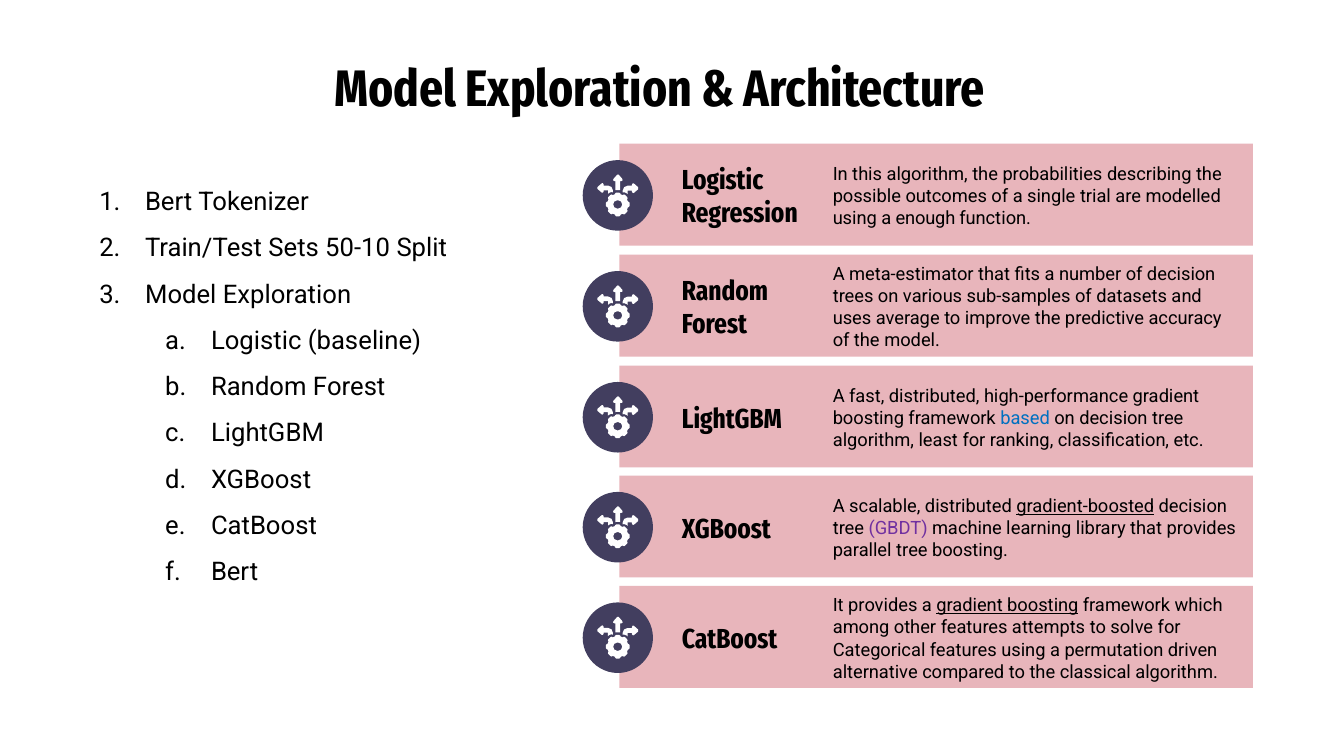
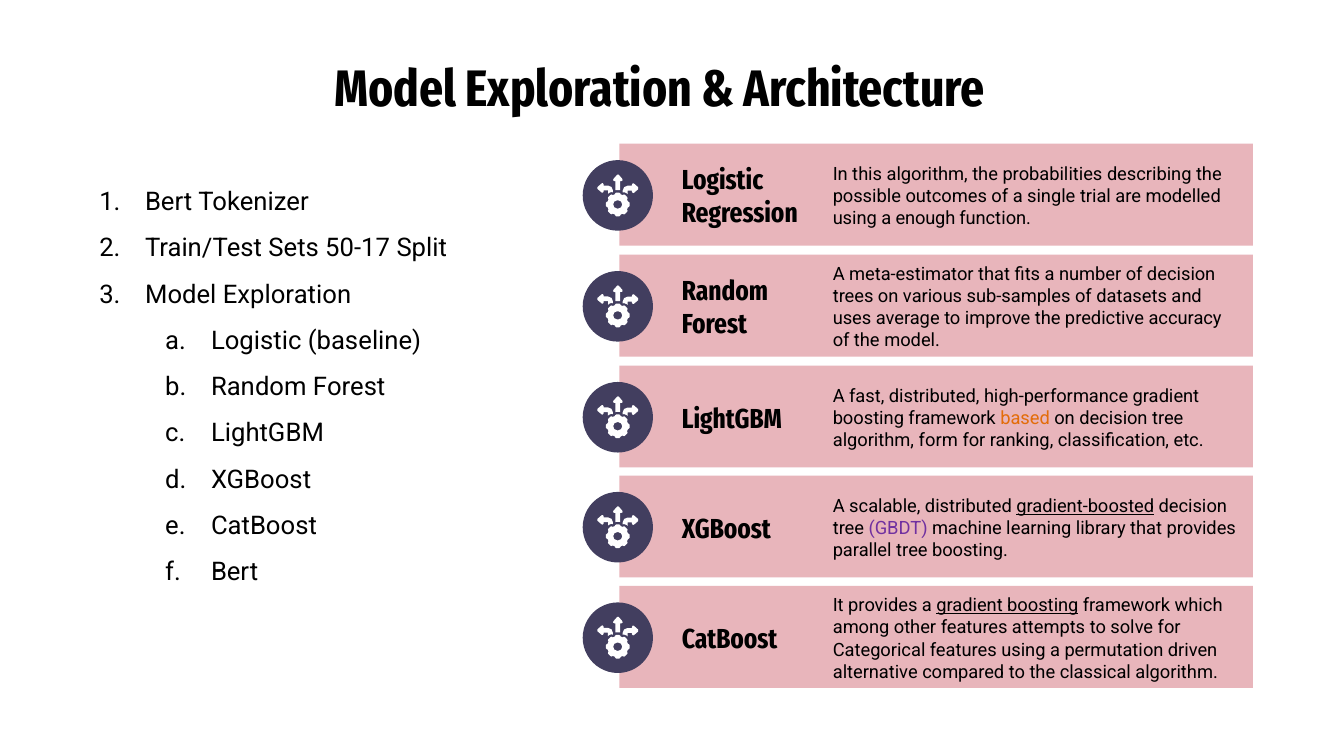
50-10: 50-10 -> 50-17
based colour: blue -> orange
least: least -> form
